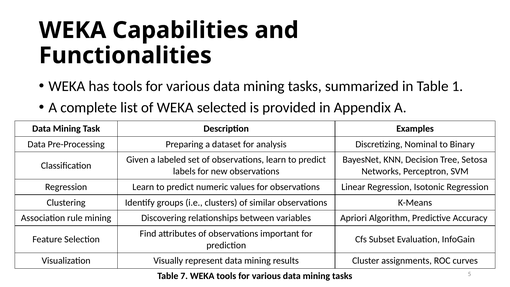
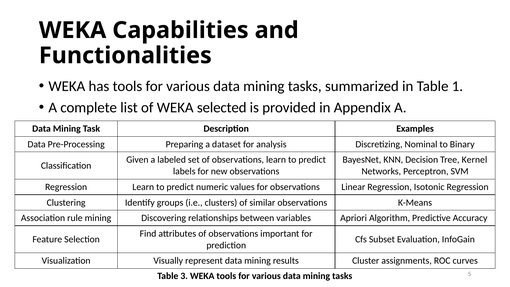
Setosa: Setosa -> Kernel
7: 7 -> 3
